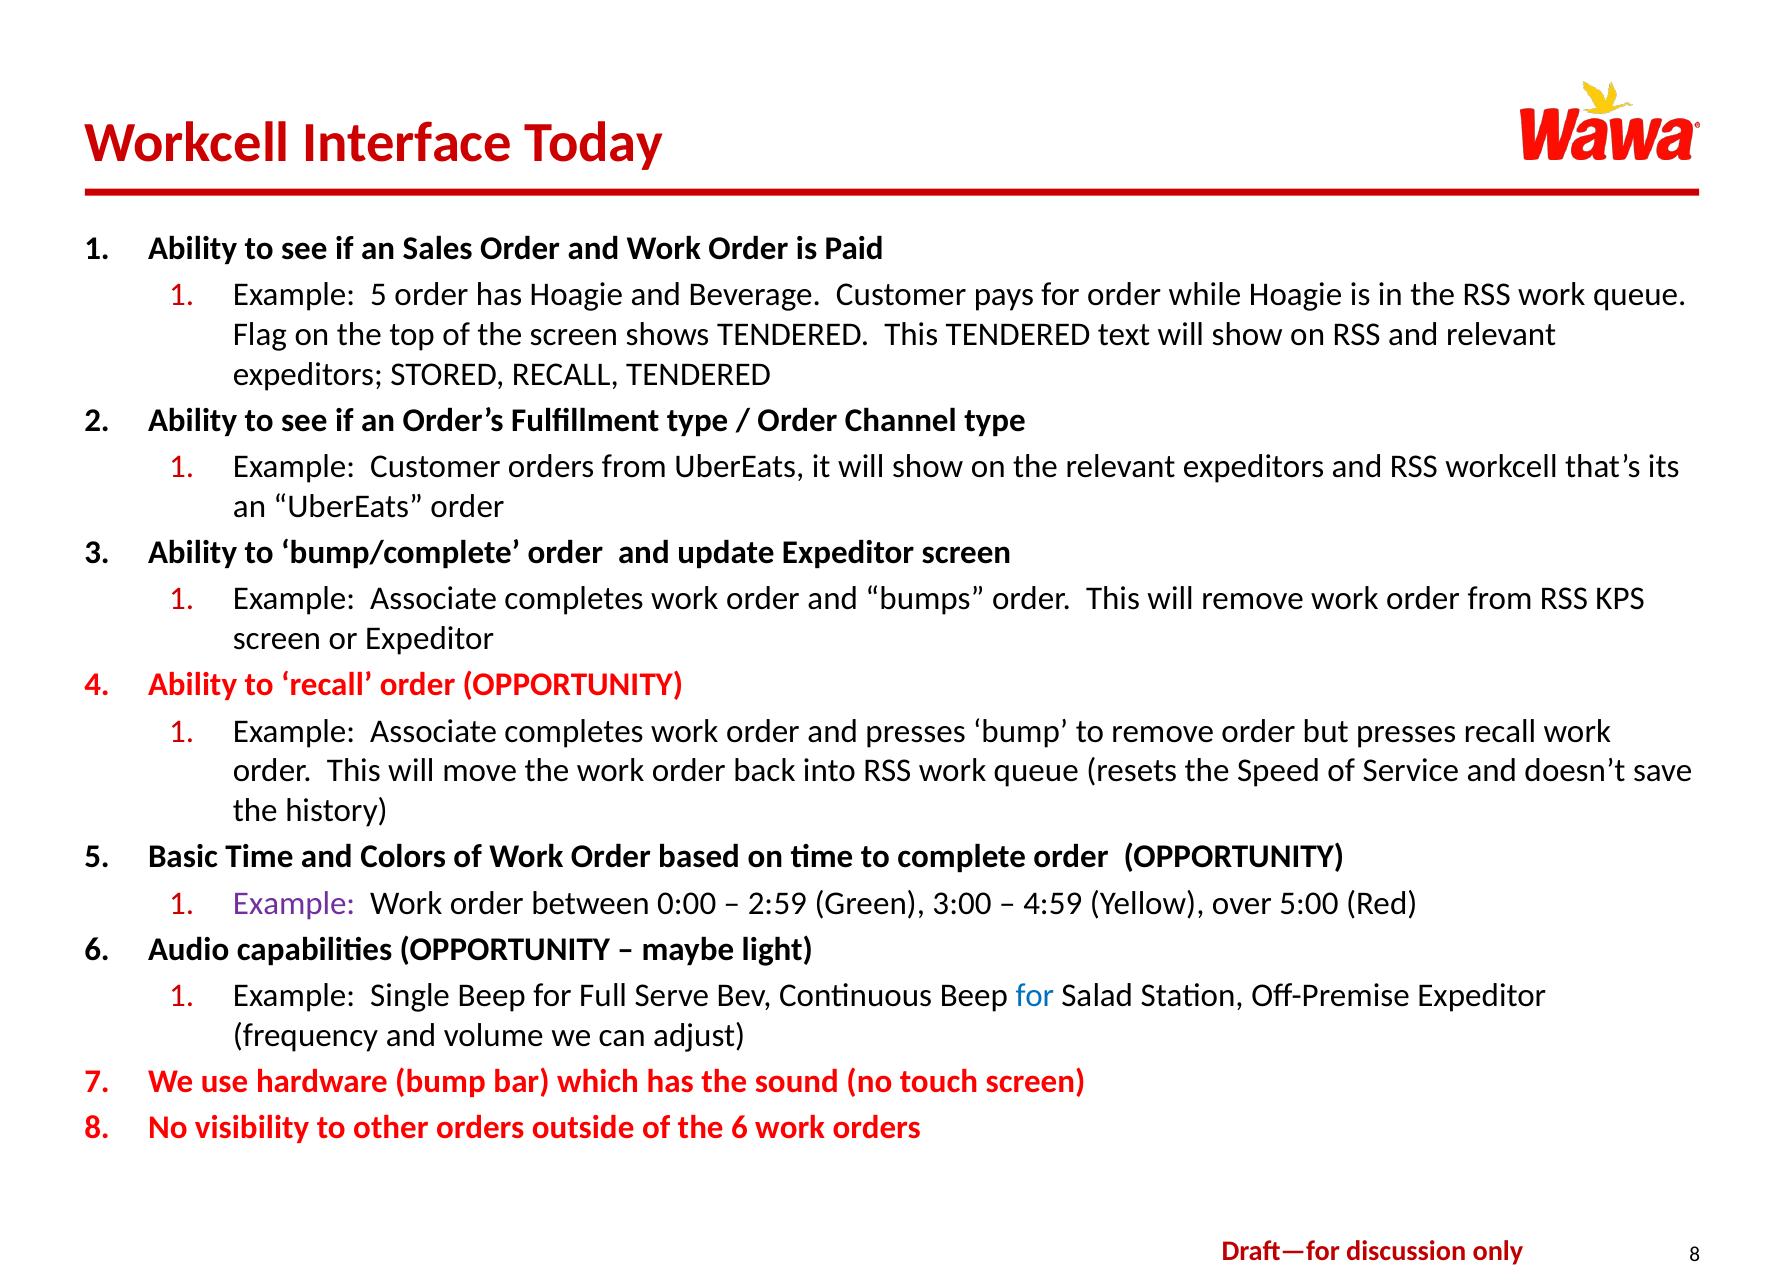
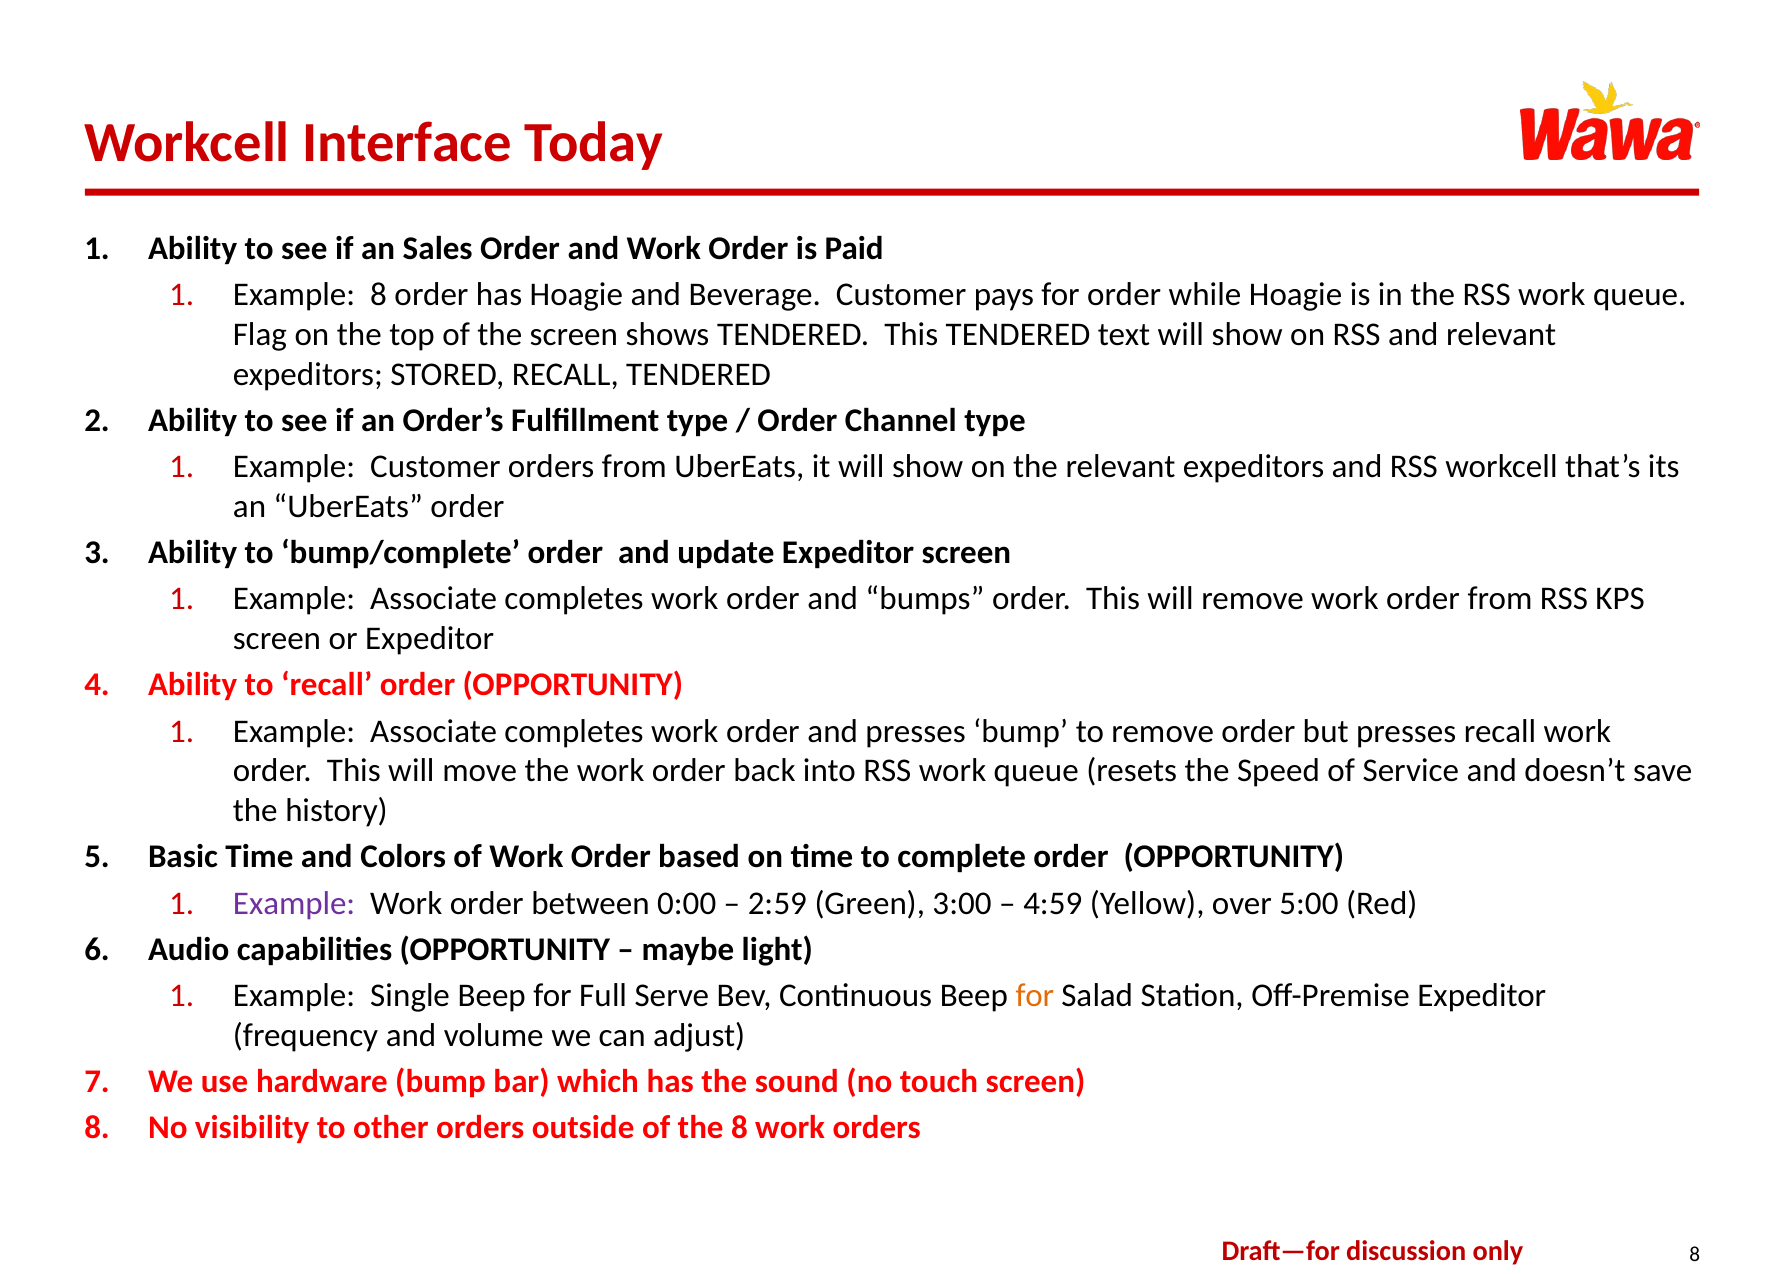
Example 5: 5 -> 8
for at (1035, 996) colour: blue -> orange
the 6: 6 -> 8
